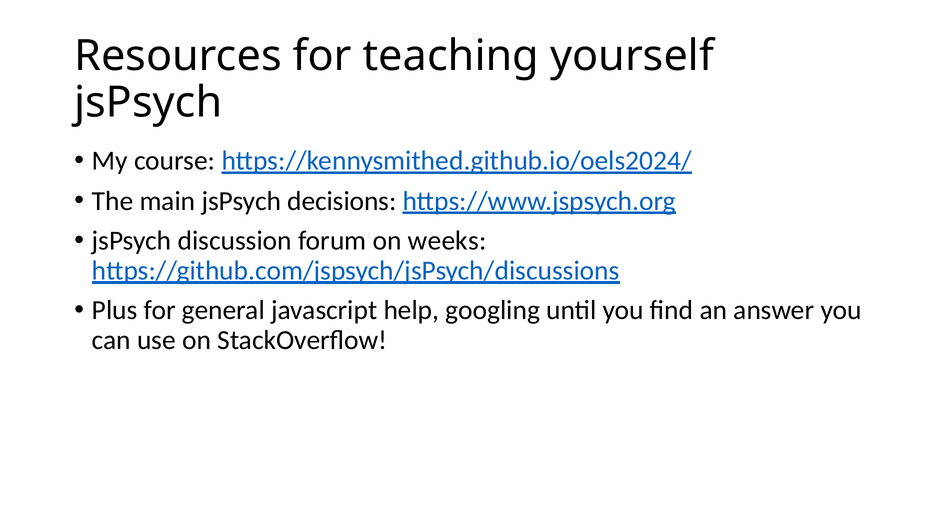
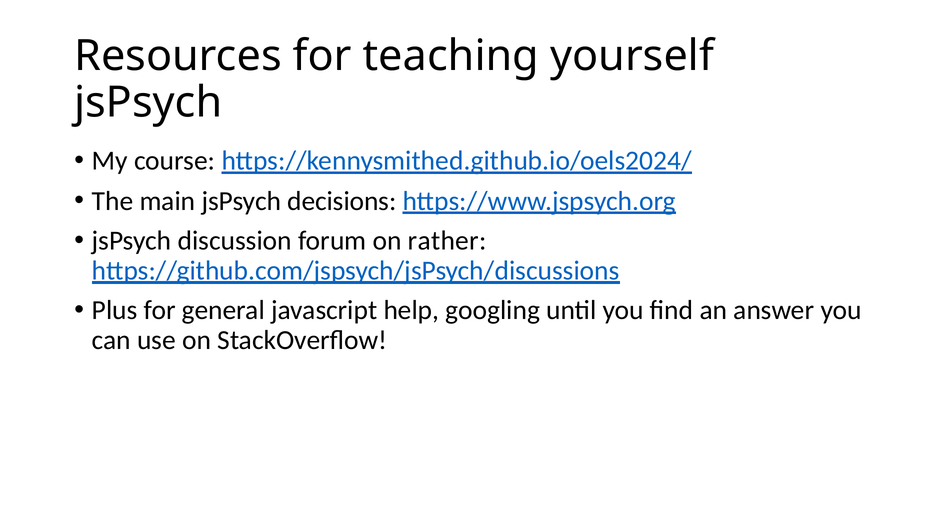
weeks: weeks -> rather
